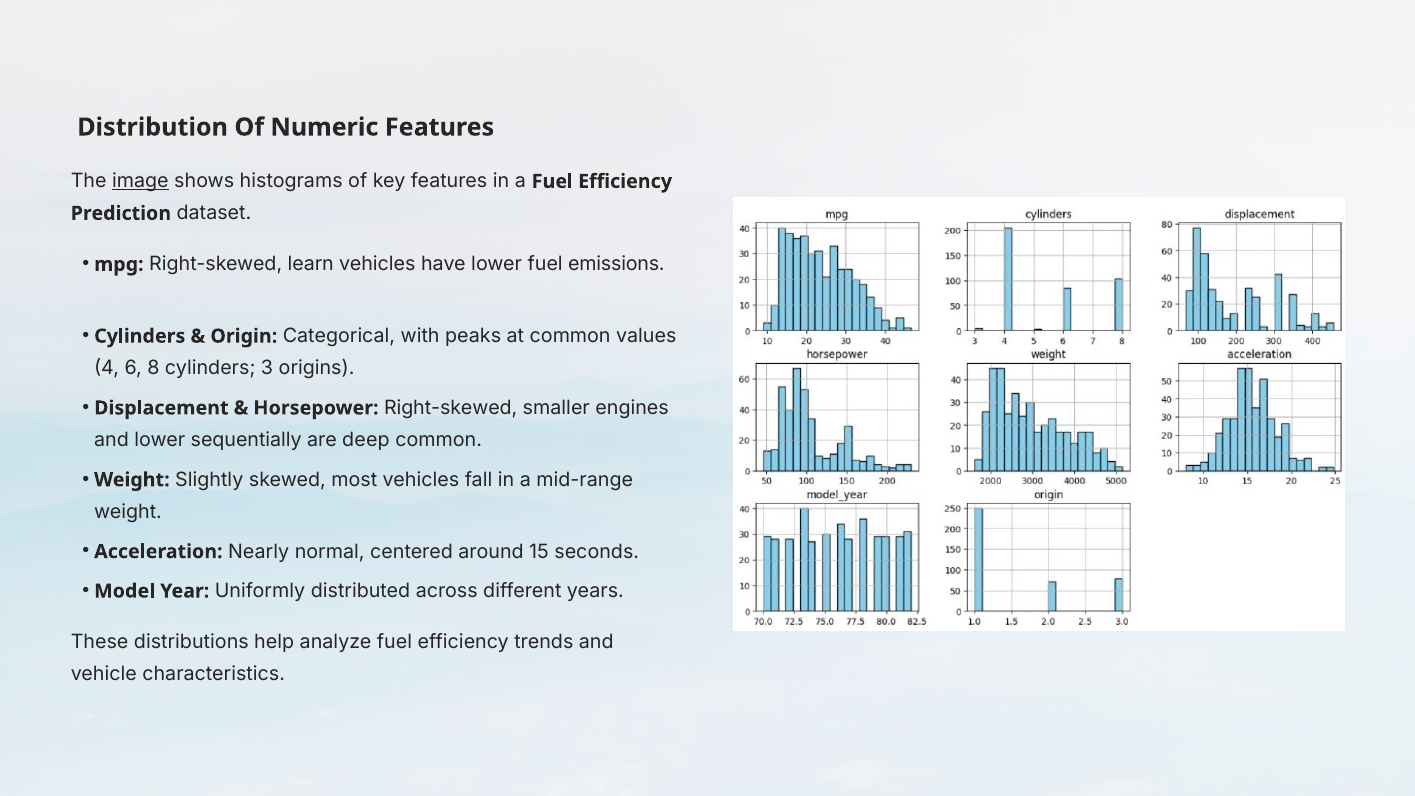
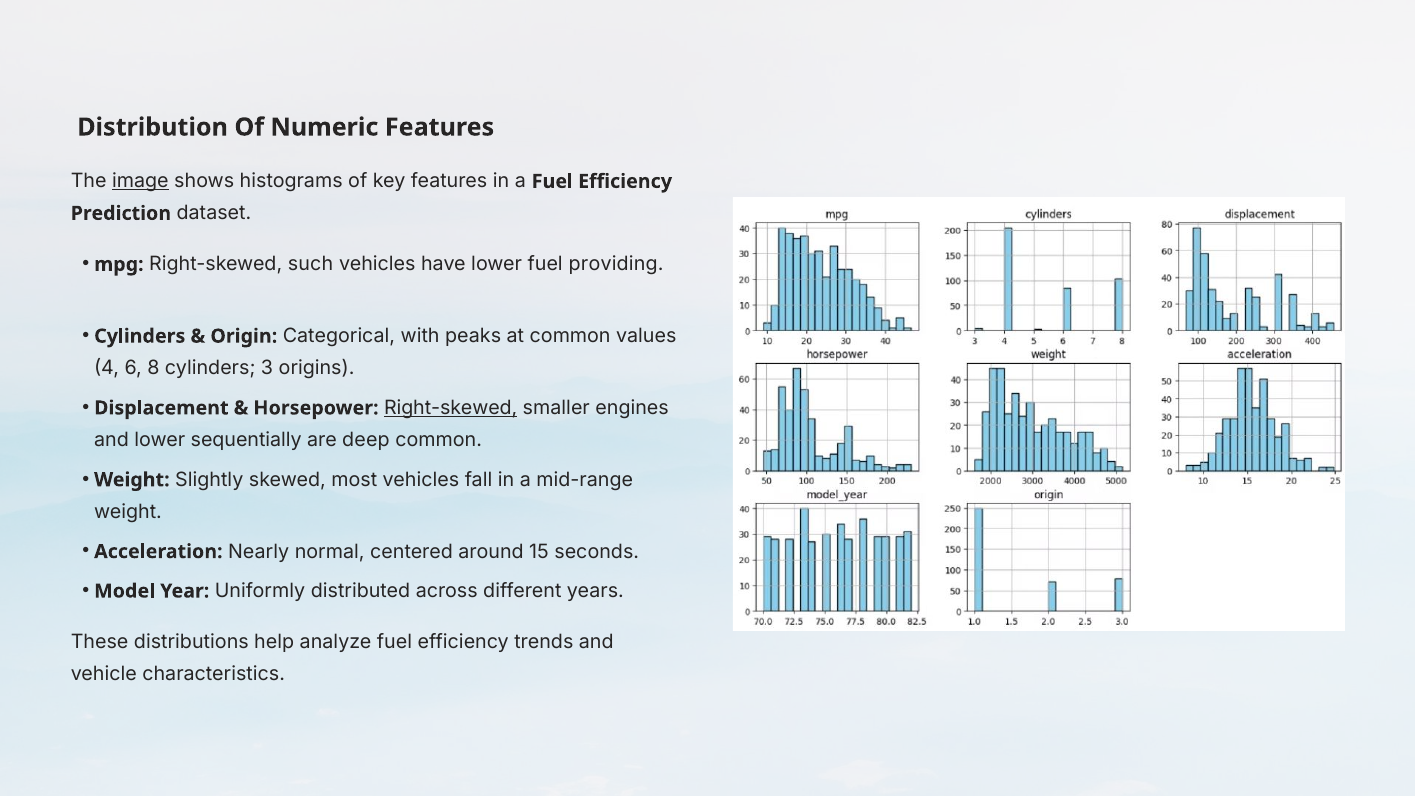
learn: learn -> such
emissions: emissions -> providing
Right-skewed at (451, 408) underline: none -> present
